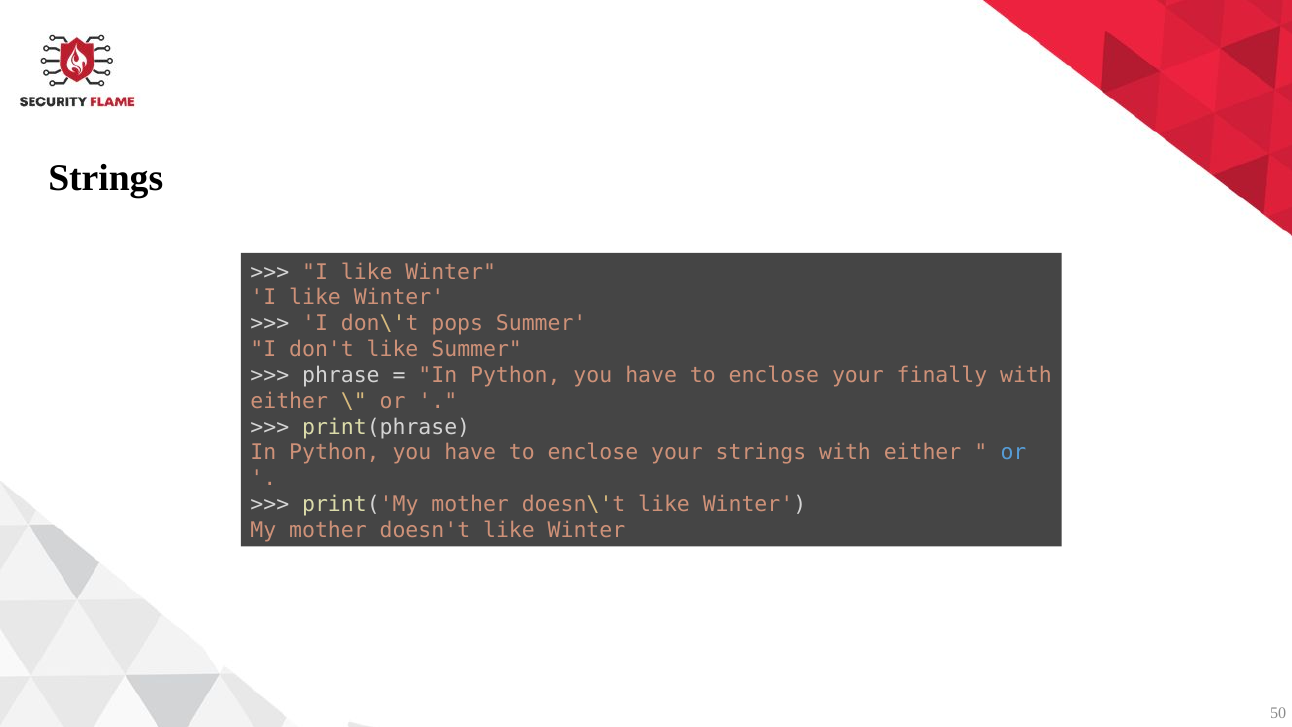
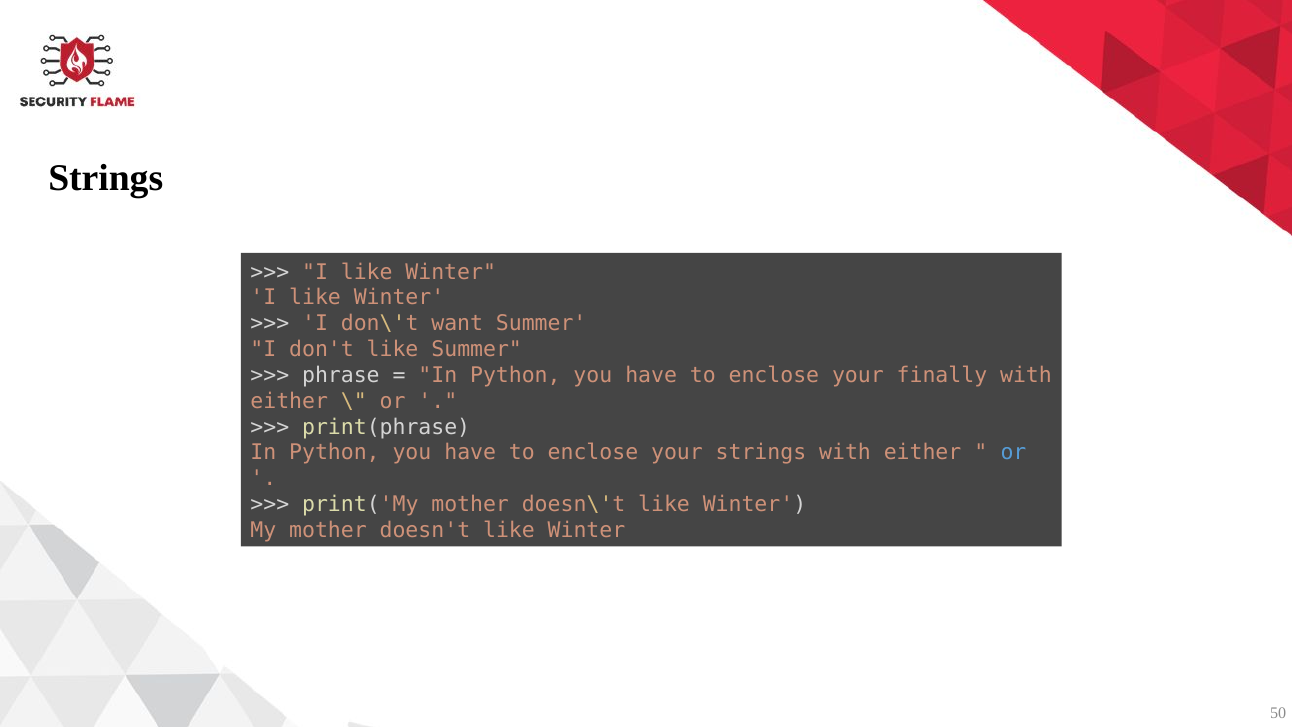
pops: pops -> want
